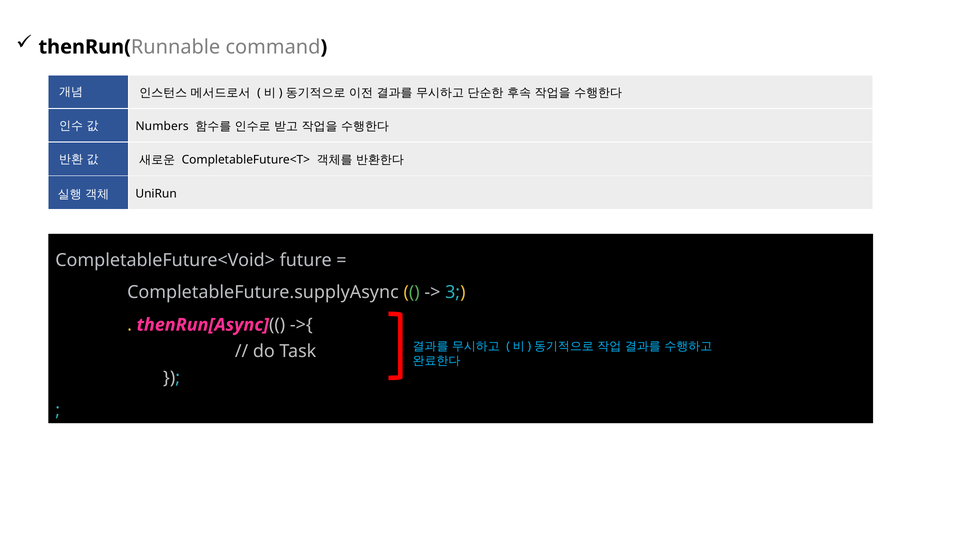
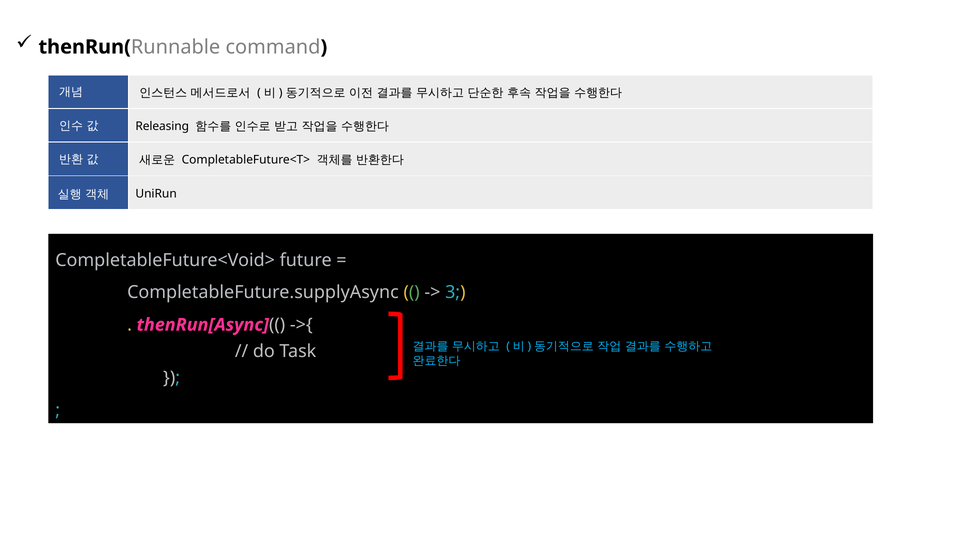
Numbers: Numbers -> Releasing
